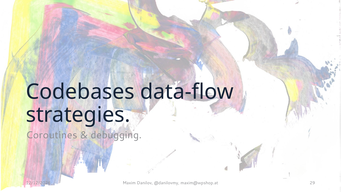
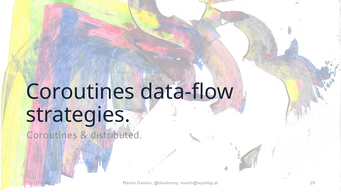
Codebases at (80, 92): Codebases -> Coroutines
debugging: debugging -> distributed
